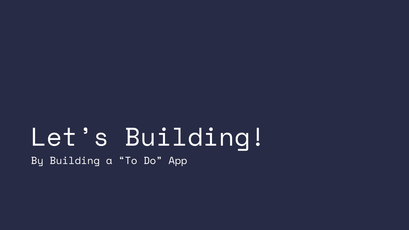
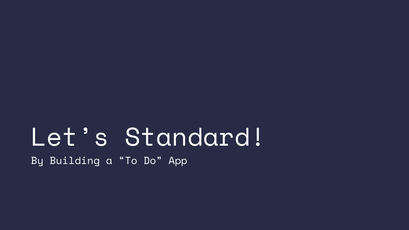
Let’s Building: Building -> Standard
